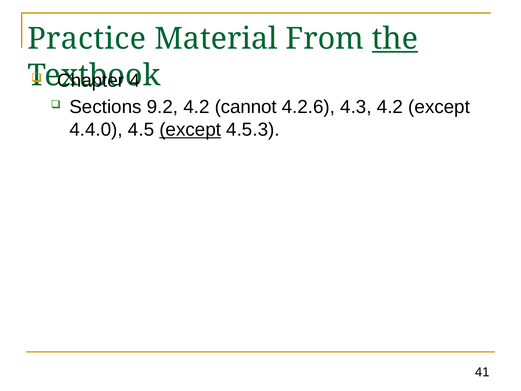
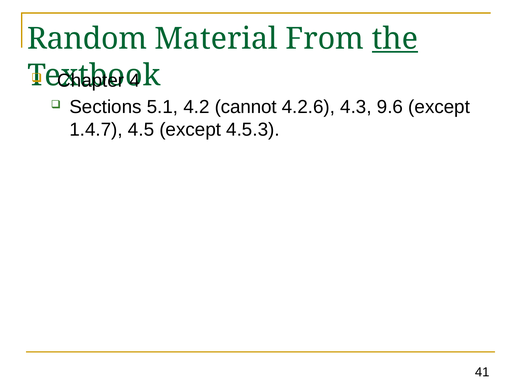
Practice: Practice -> Random
9.2: 9.2 -> 5.1
4.3 4.2: 4.2 -> 9.6
4.4.0: 4.4.0 -> 1.4.7
except at (190, 130) underline: present -> none
